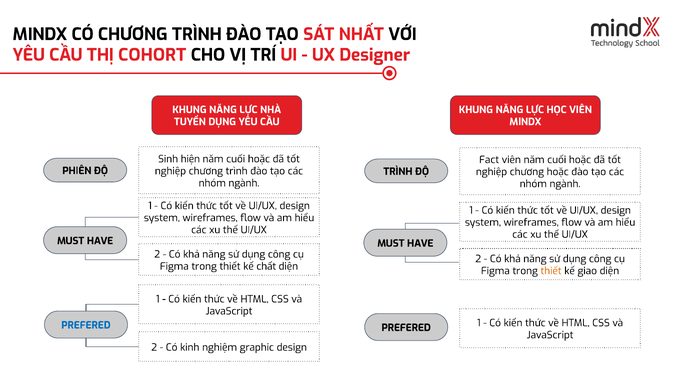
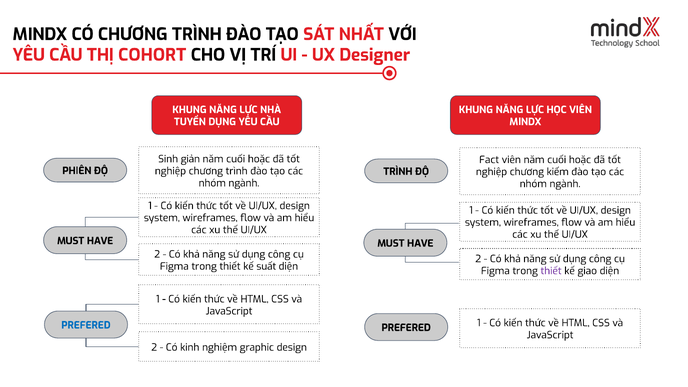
hiện: hiện -> giản
chương hoặc: hoặc -> kiếm
chất: chất -> suất
thiết at (551, 271) colour: orange -> purple
